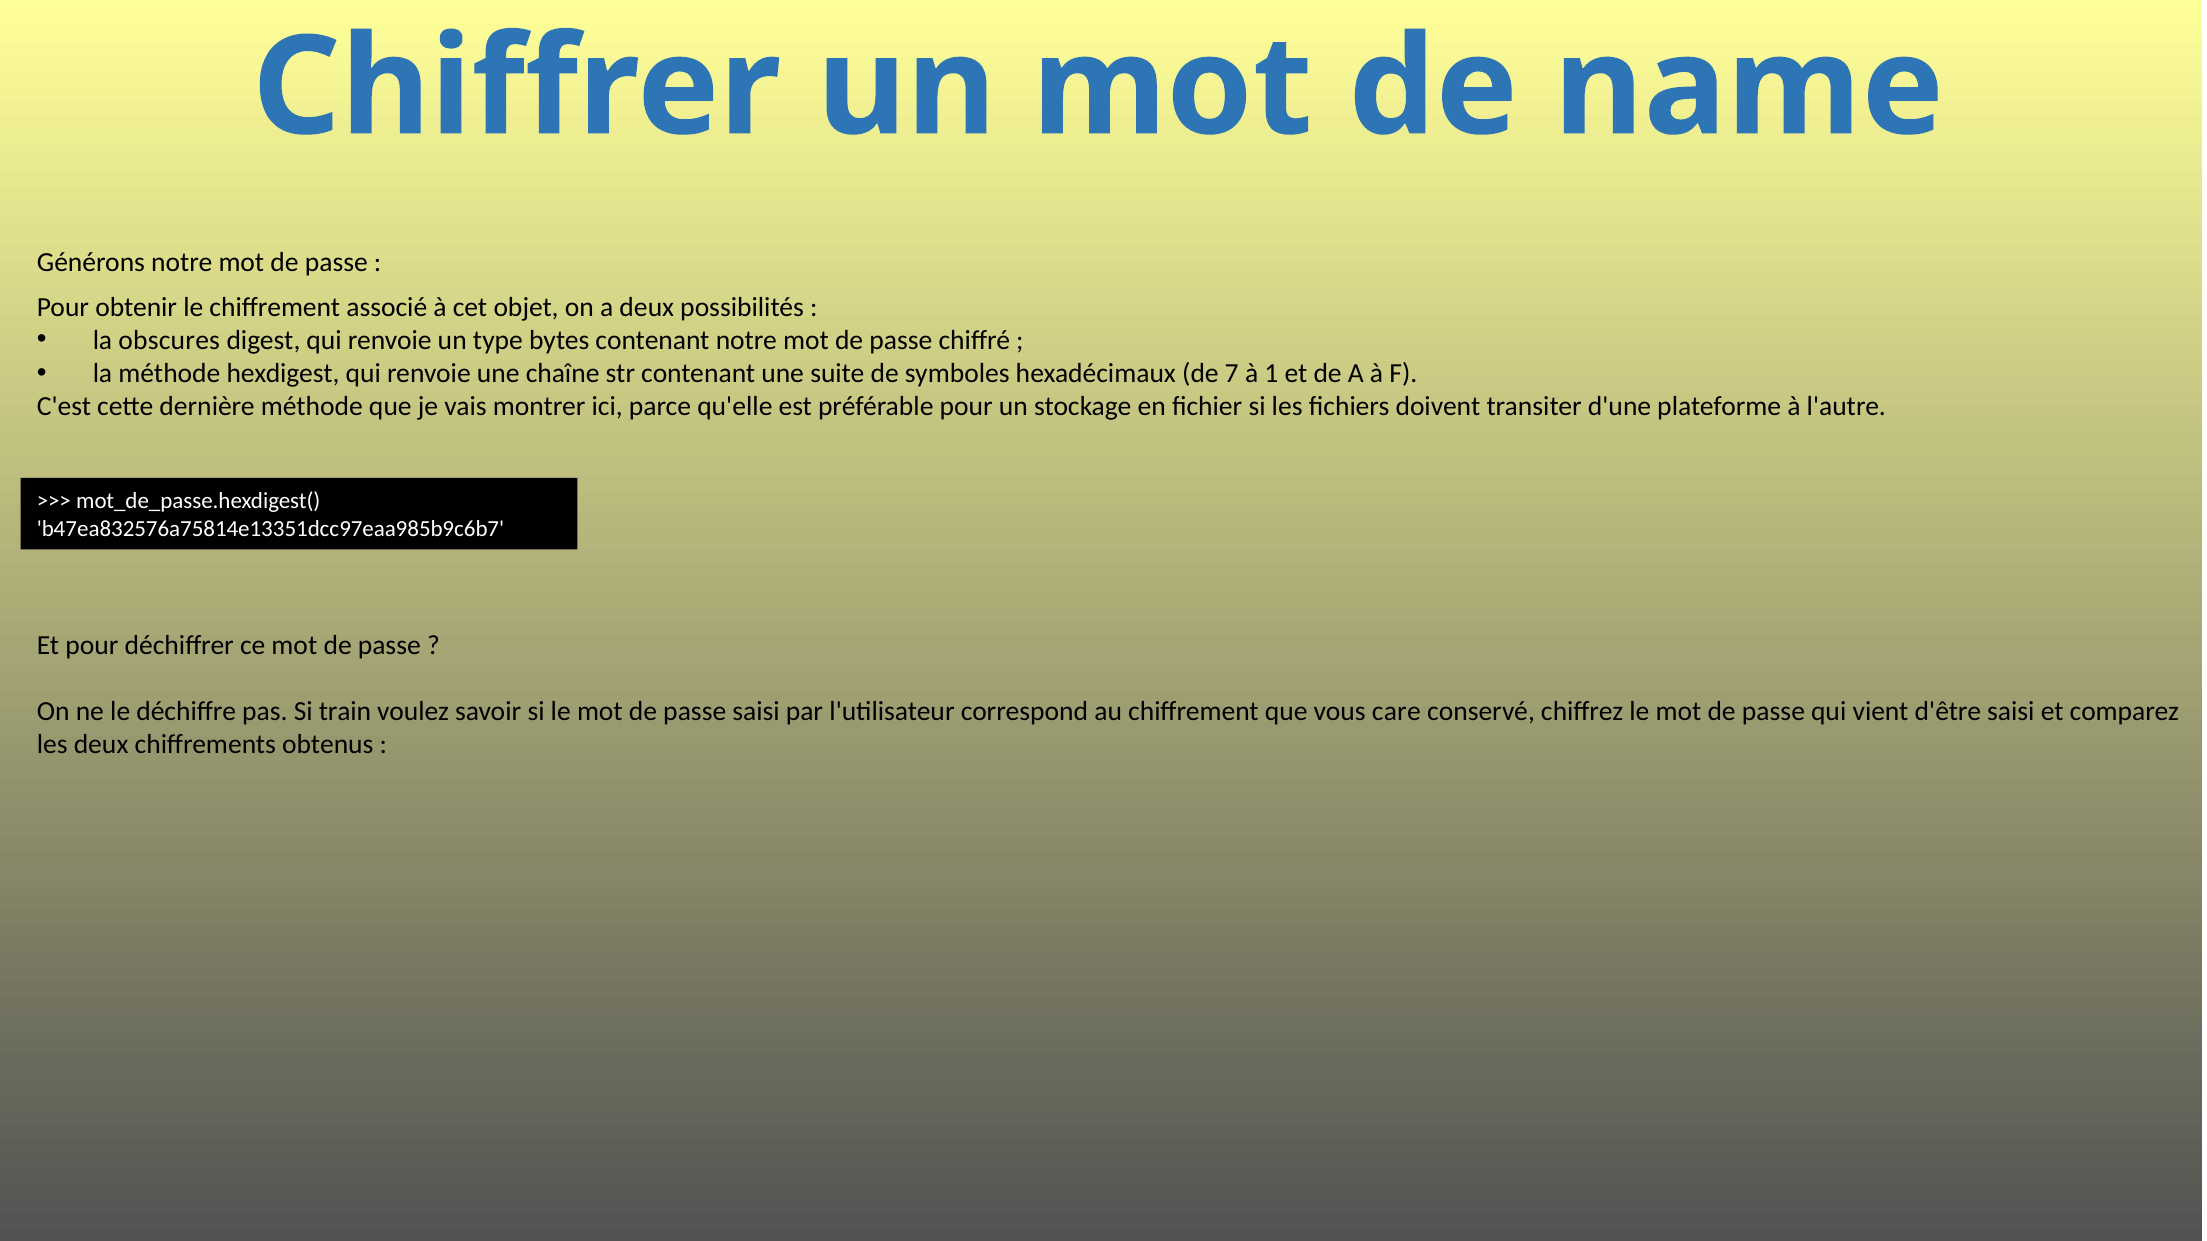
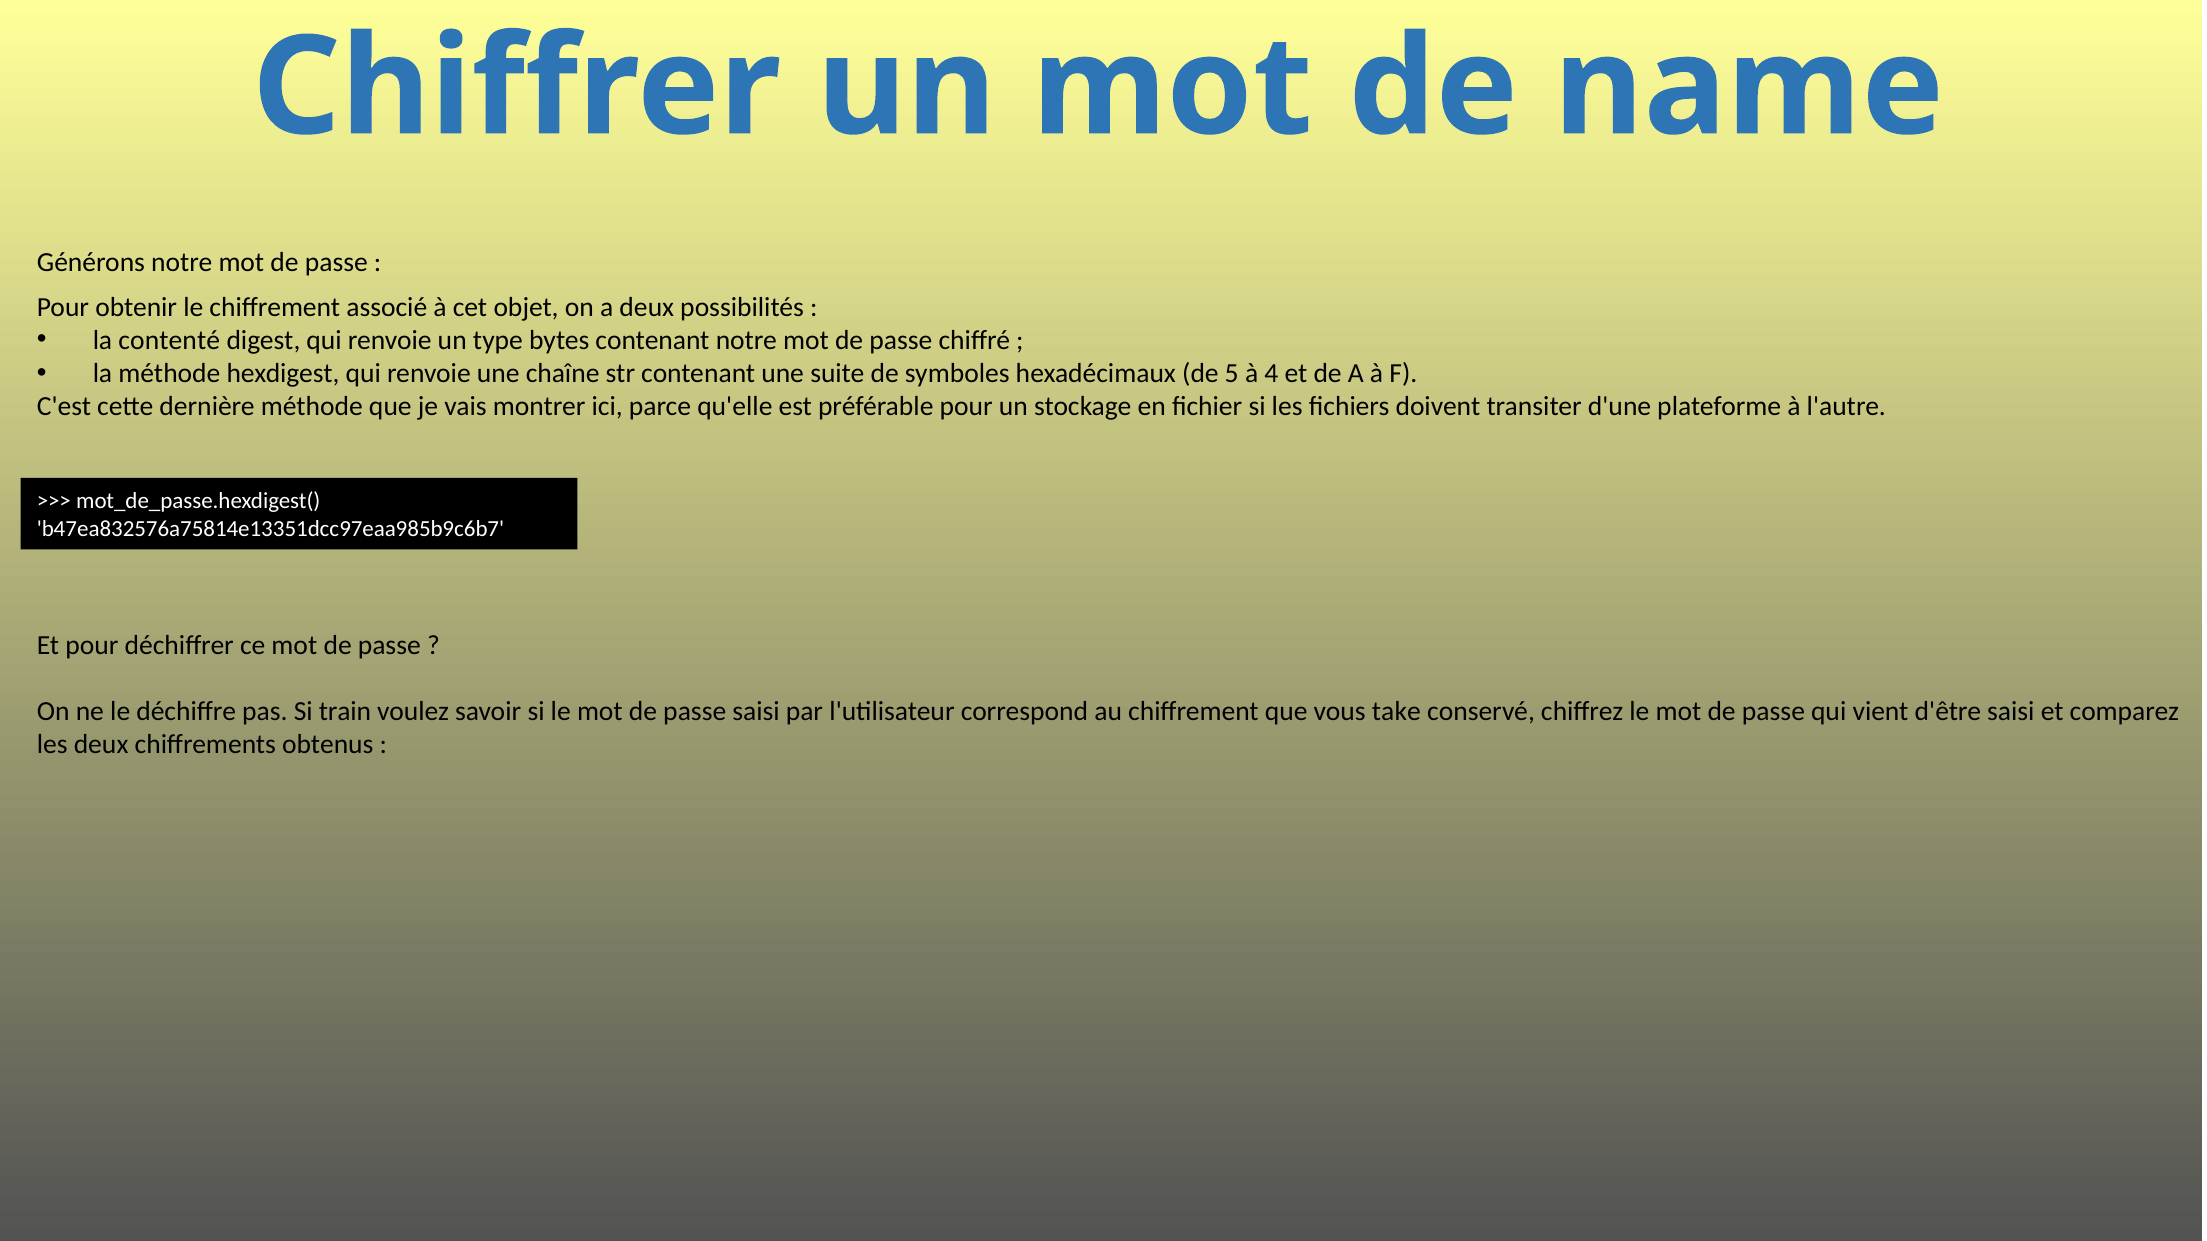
obscures: obscures -> contenté
7: 7 -> 5
1: 1 -> 4
care: care -> take
